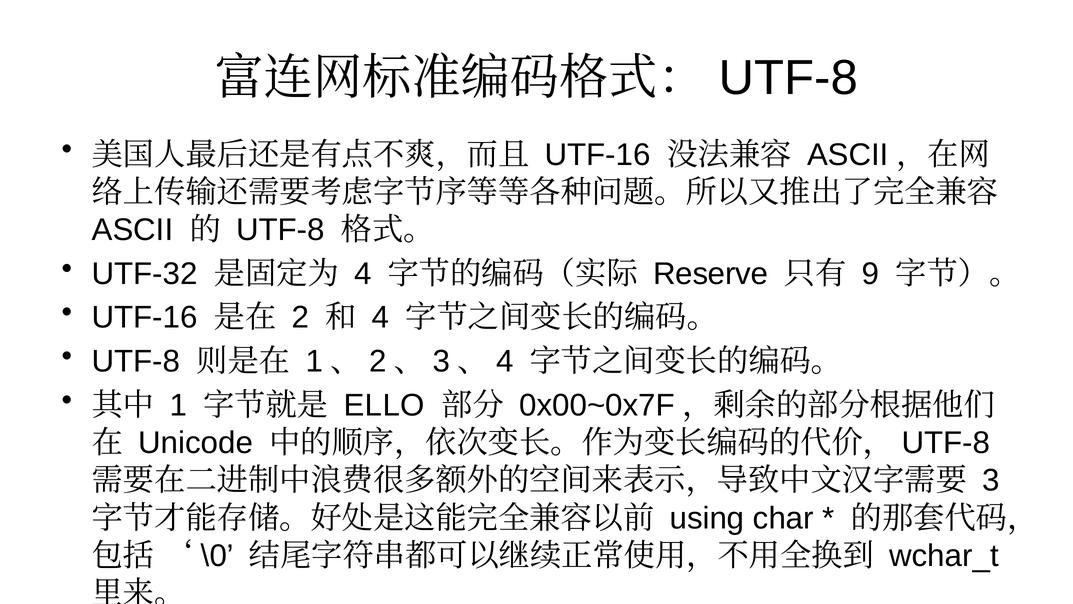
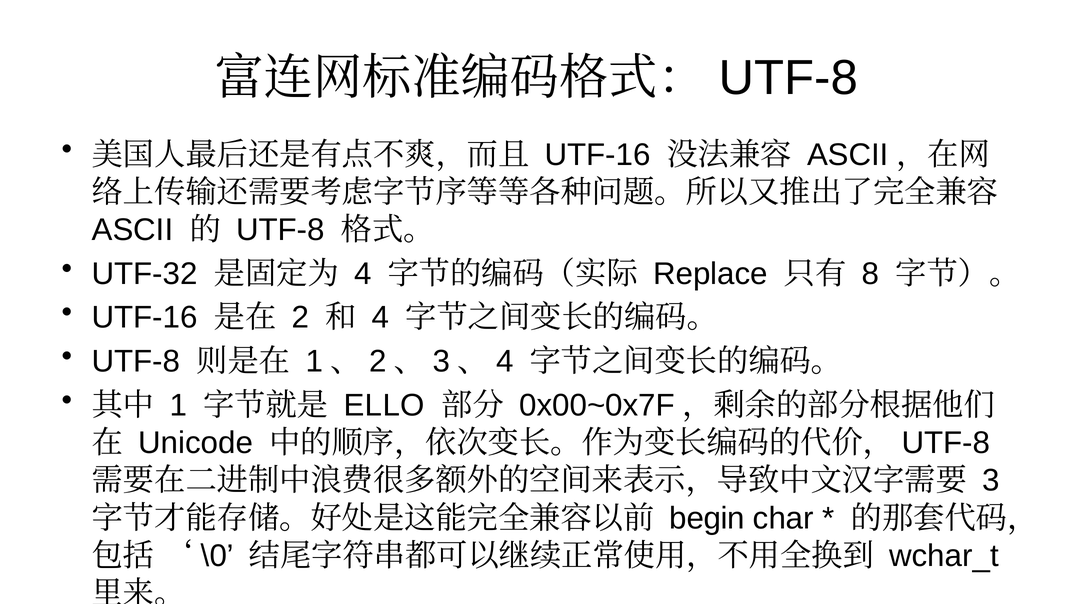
Reserve: Reserve -> Replace
9: 9 -> 8
using: using -> begin
